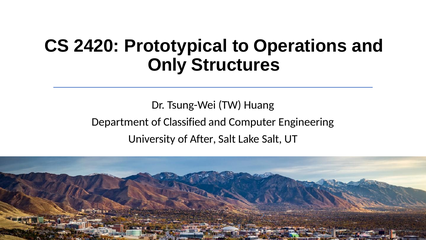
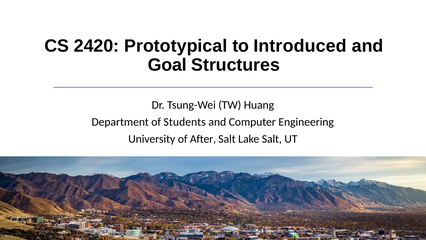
Operations: Operations -> Introduced
Only: Only -> Goal
Classified: Classified -> Students
